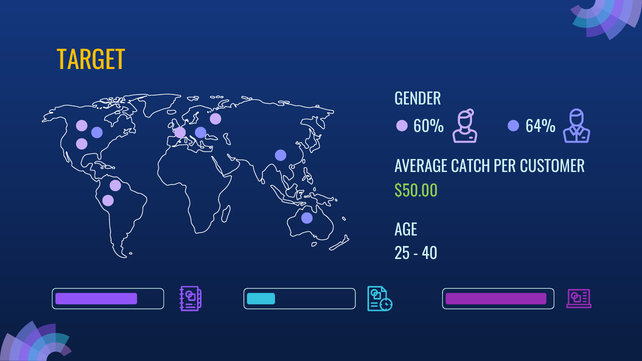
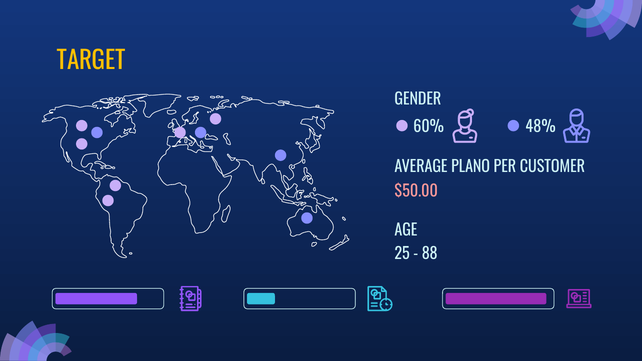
64%: 64% -> 48%
CATCH: CATCH -> PLANO
$50.00 colour: light green -> pink
40: 40 -> 88
